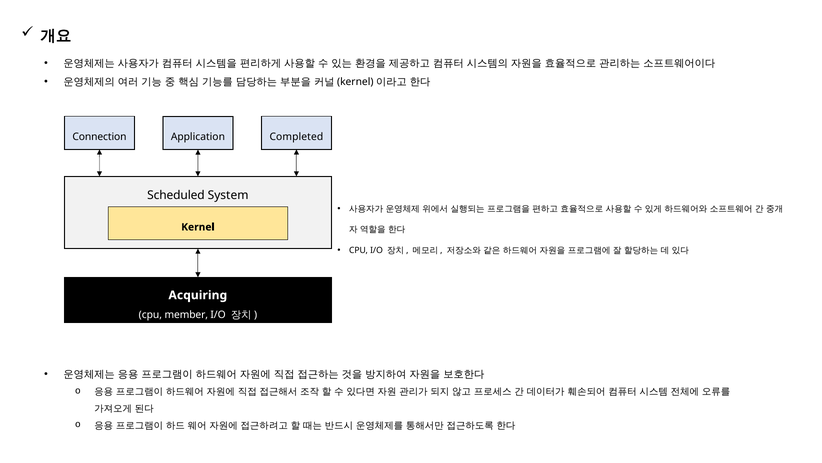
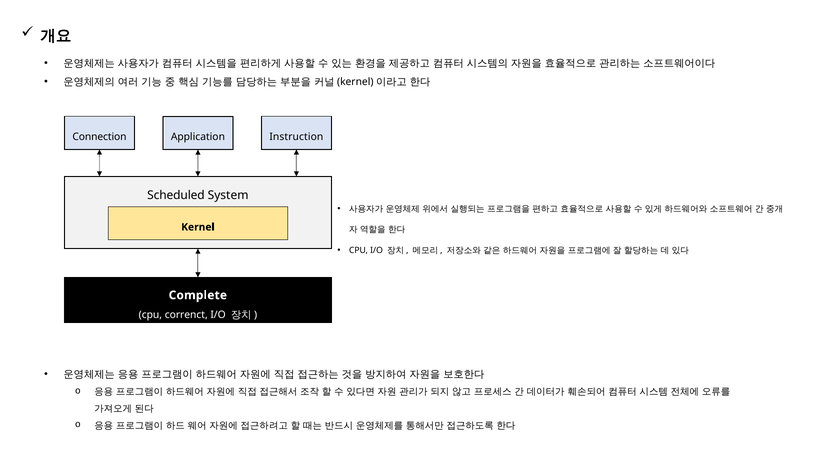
Completed: Completed -> Instruction
Acquiring: Acquiring -> Complete
member: member -> correnct
